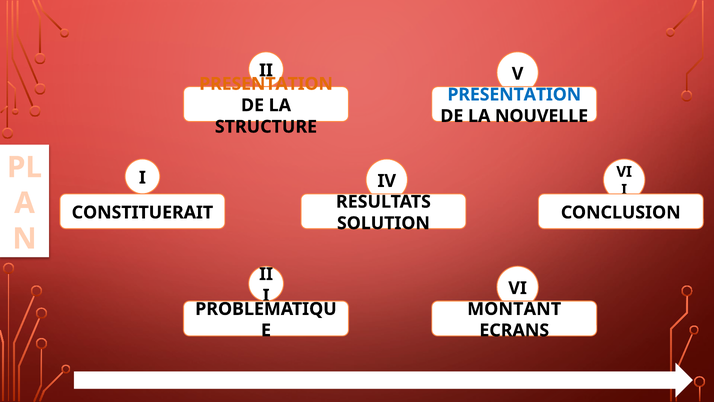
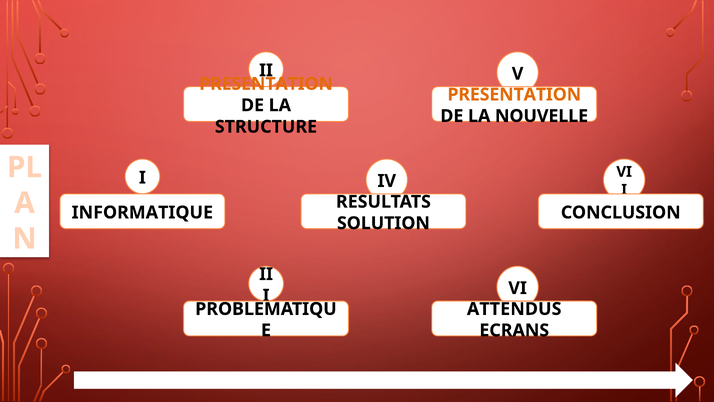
PRESENTATION at (514, 95) colour: blue -> orange
CONSTITUERAIT: CONSTITUERAIT -> INFORMATIQUE
MONTANT: MONTANT -> ATTENDUS
